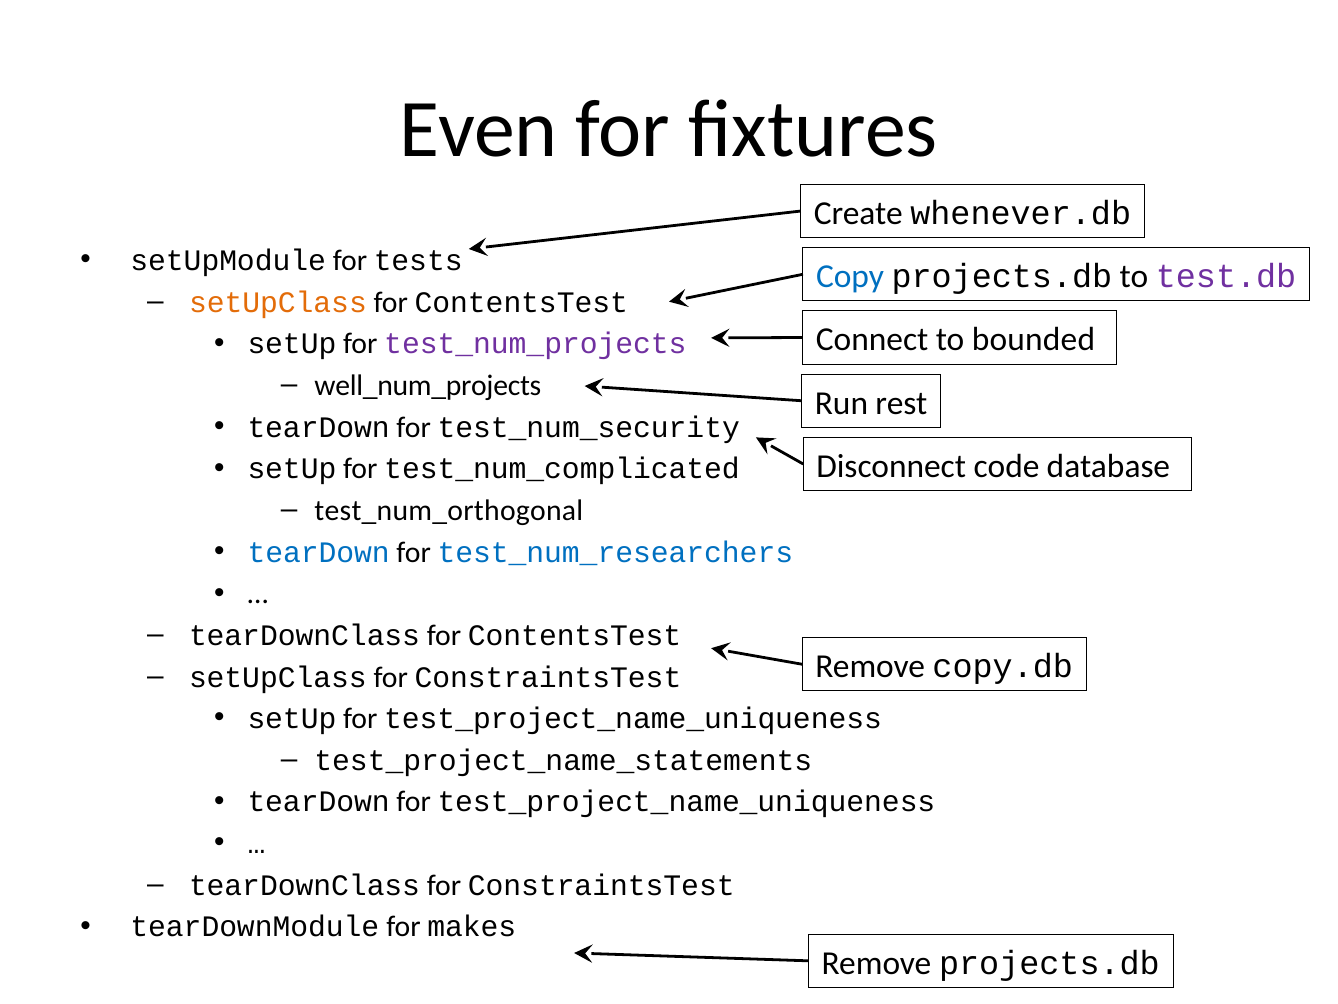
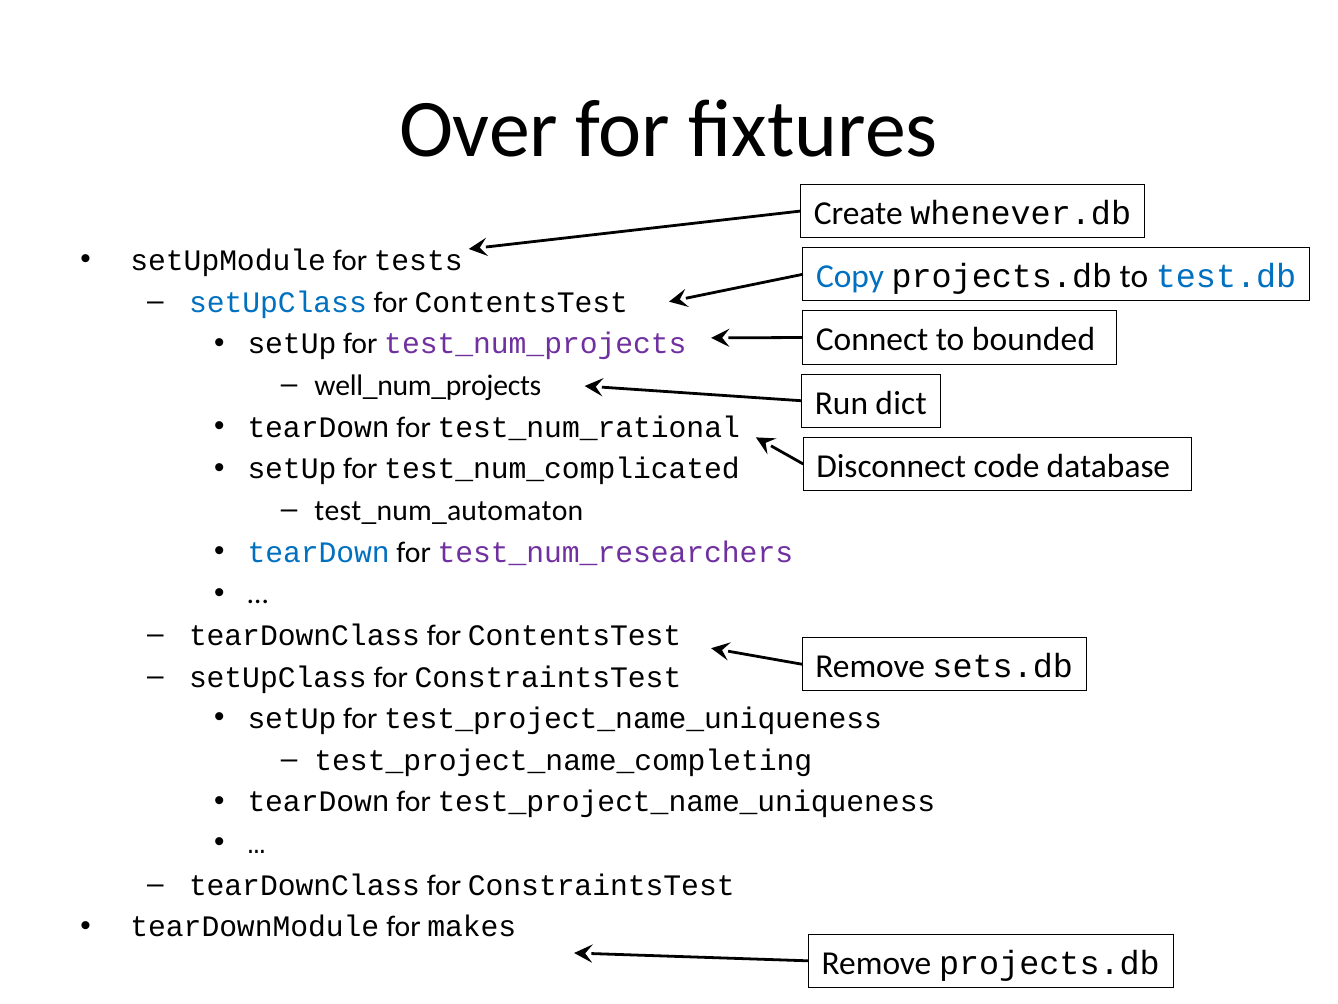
Even: Even -> Over
test.db colour: purple -> blue
setUpClass at (278, 302) colour: orange -> blue
rest: rest -> dict
test_num_security: test_num_security -> test_num_rational
test_num_orthogonal: test_num_orthogonal -> test_num_automaton
test_num_researchers colour: blue -> purple
copy.db: copy.db -> sets.db
test_project_name_statements: test_project_name_statements -> test_project_name_completing
